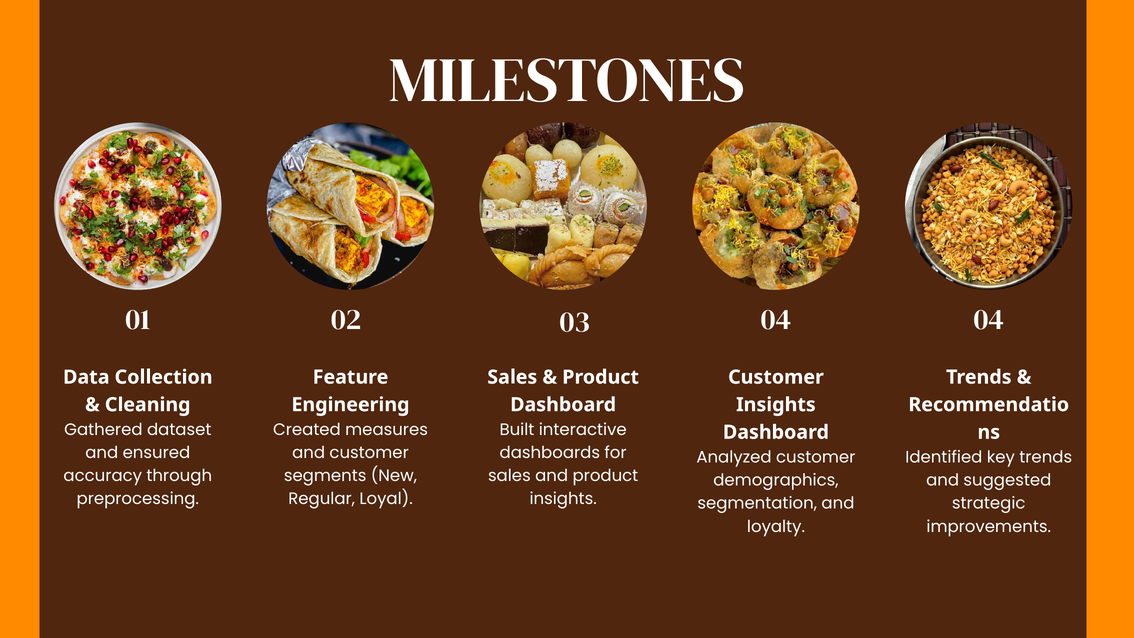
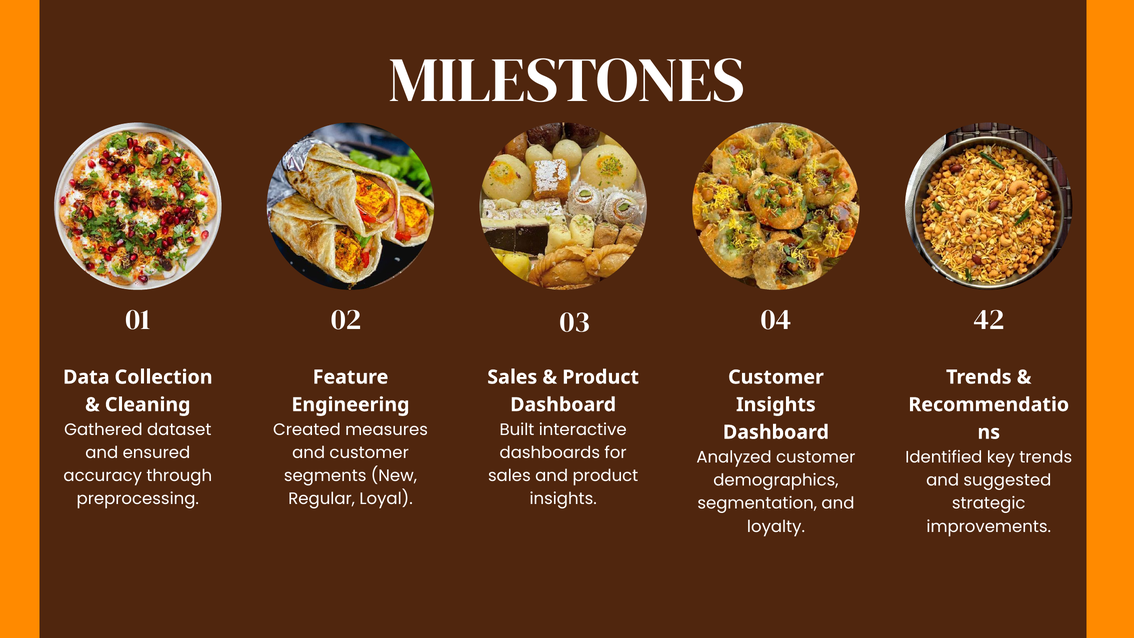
04 04: 04 -> 42
